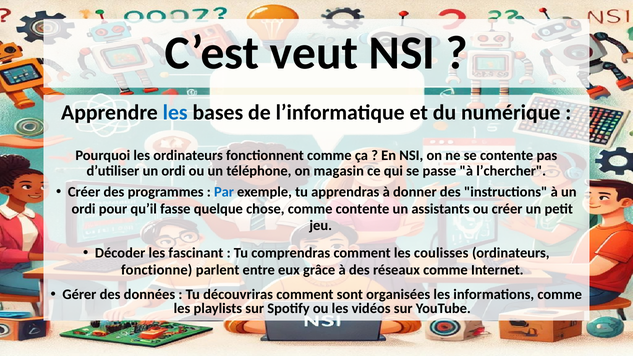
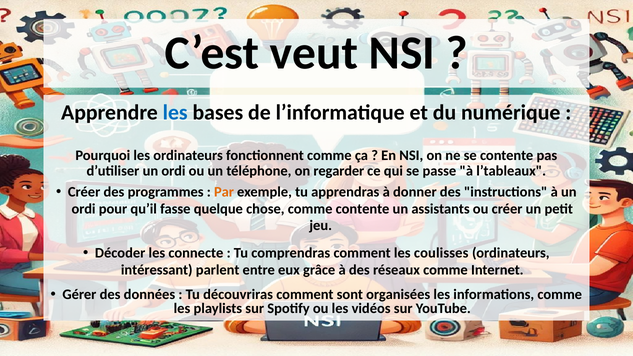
magasin: magasin -> regarder
l’chercher: l’chercher -> l’tableaux
Par colour: blue -> orange
fascinant: fascinant -> connecte
fonctionne: fonctionne -> intéressant
